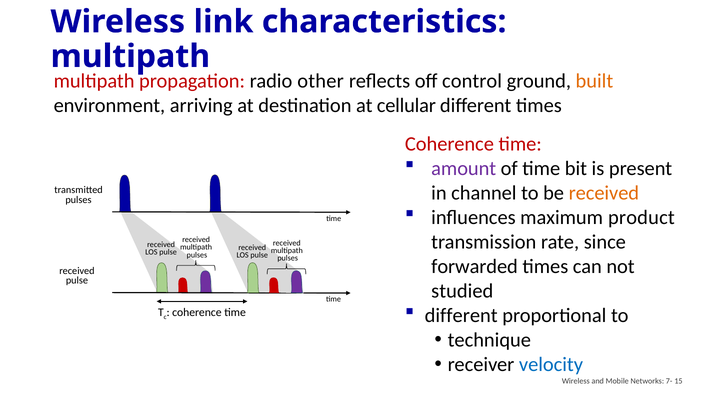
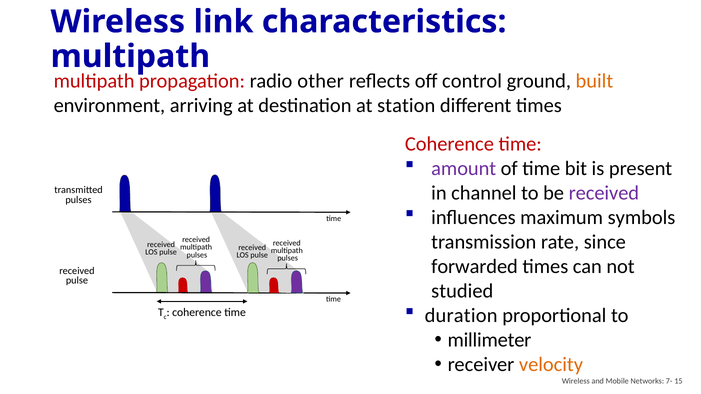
cellular: cellular -> station
received at (604, 193) colour: orange -> purple
product: product -> symbols
different at (461, 316): different -> duration
technique: technique -> millimeter
velocity colour: blue -> orange
